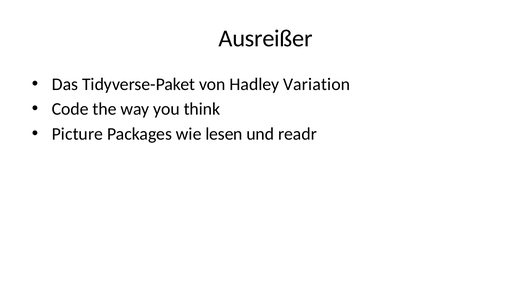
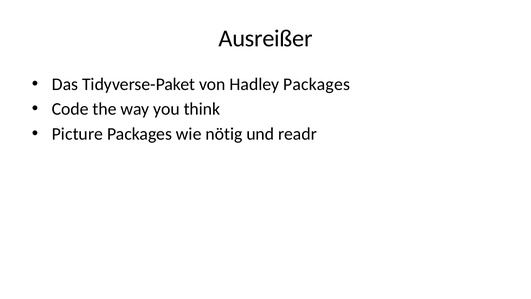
Hadley Variation: Variation -> Packages
lesen: lesen -> nötig
